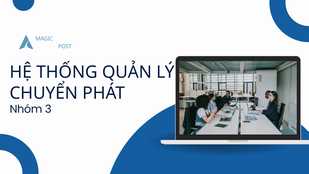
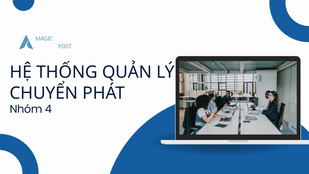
3: 3 -> 4
